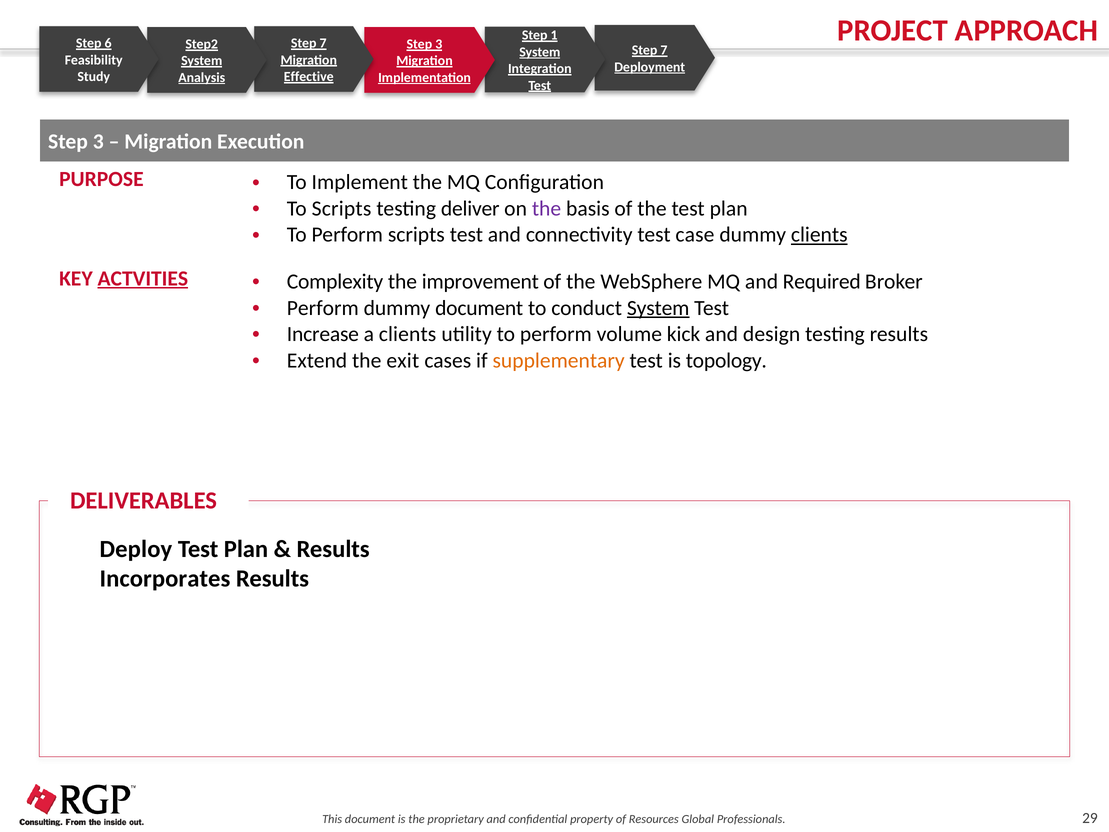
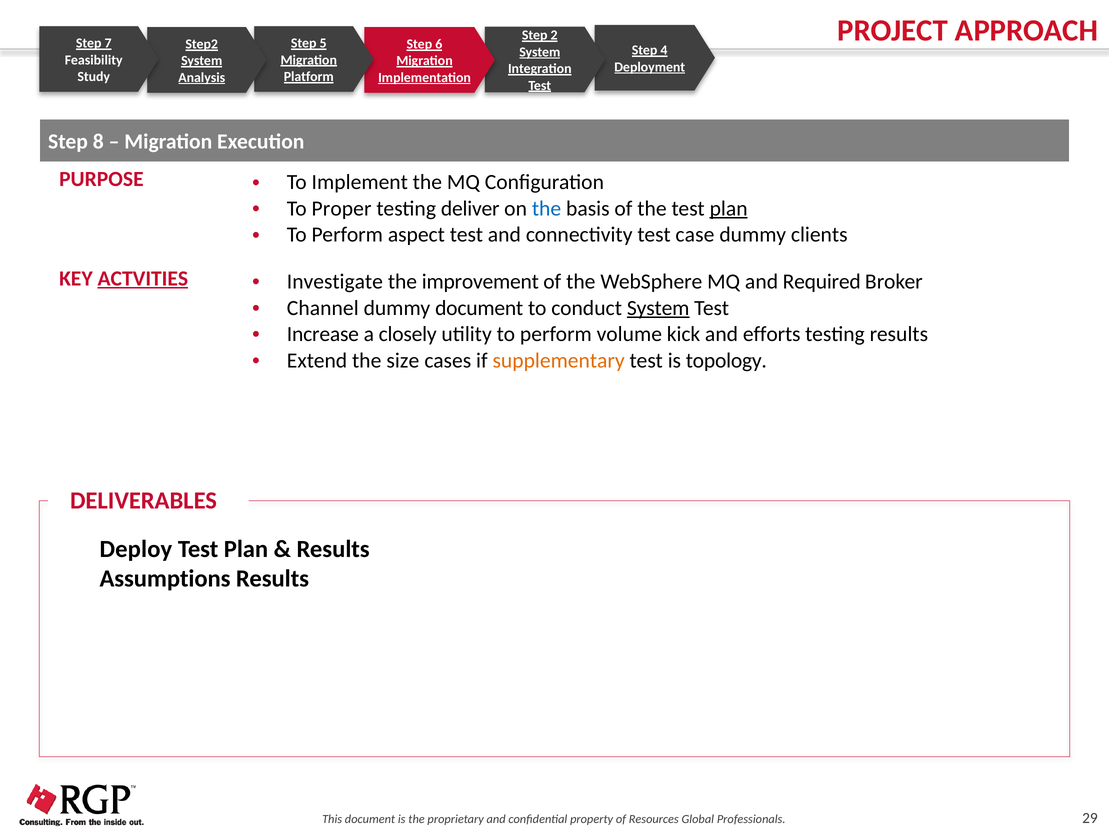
1: 1 -> 2
6: 6 -> 7
7 at (323, 43): 7 -> 5
3 at (439, 44): 3 -> 6
7 at (664, 50): 7 -> 4
Effective: Effective -> Platform
3 at (98, 141): 3 -> 8
To Scripts: Scripts -> Proper
the at (547, 209) colour: purple -> blue
plan at (729, 209) underline: none -> present
Perform scripts: scripts -> aspect
clients at (819, 235) underline: present -> none
Complexity: Complexity -> Investigate
Perform at (323, 308): Perform -> Channel
a clients: clients -> closely
design: design -> efforts
exit: exit -> size
Incorporates: Incorporates -> Assumptions
